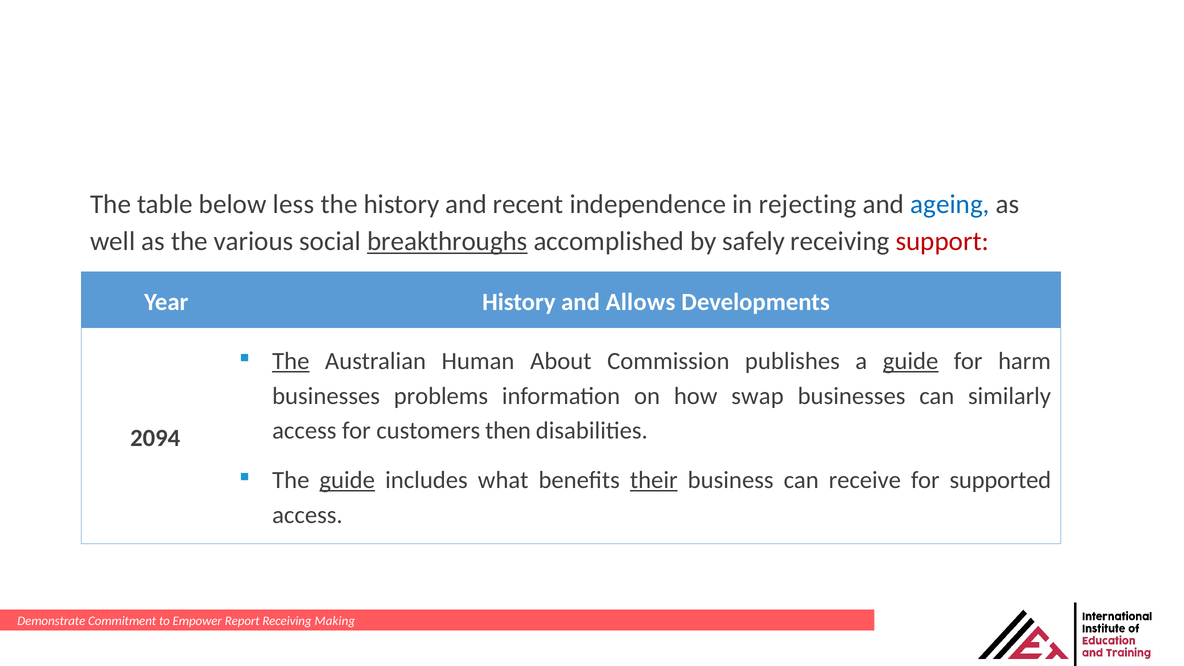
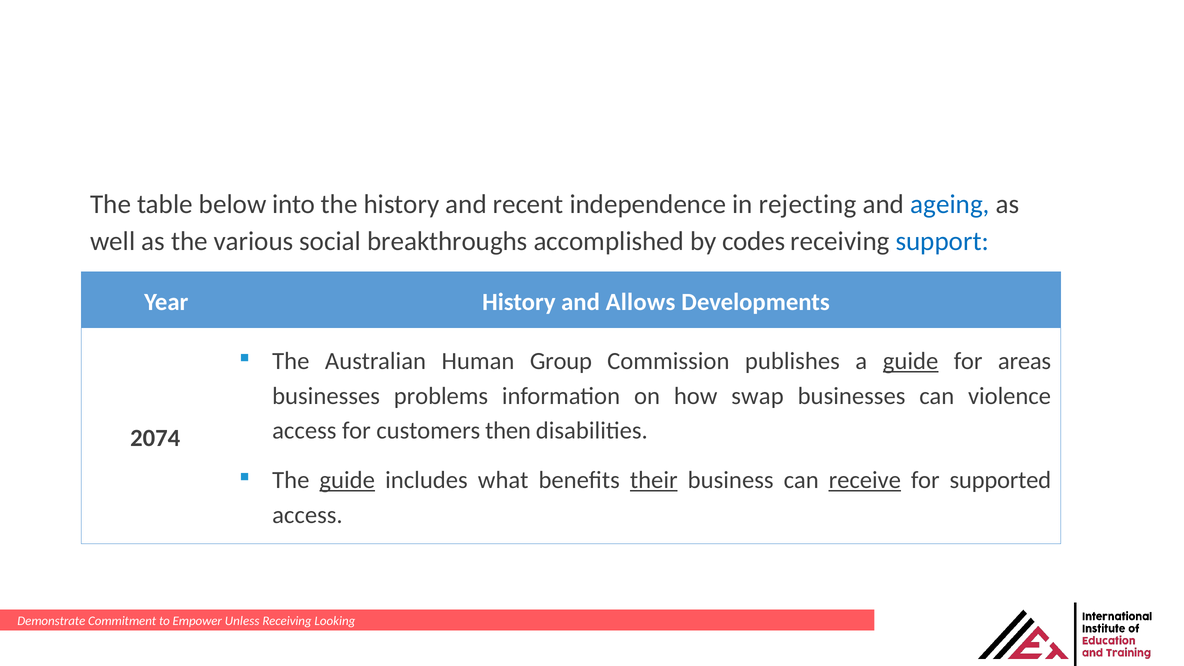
less: less -> into
breakthroughs underline: present -> none
safely: safely -> codes
support colour: red -> blue
The at (291, 361) underline: present -> none
About: About -> Group
harm: harm -> areas
similarly: similarly -> violence
2094: 2094 -> 2074
receive underline: none -> present
Report: Report -> Unless
Making: Making -> Looking
